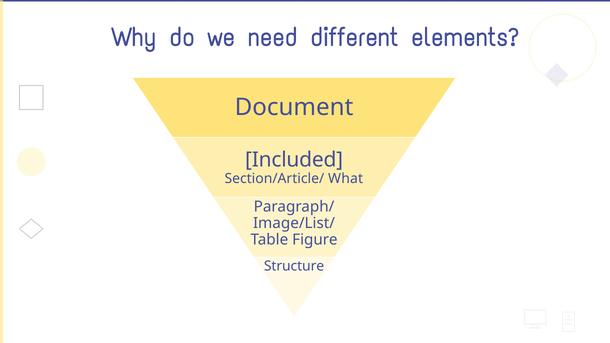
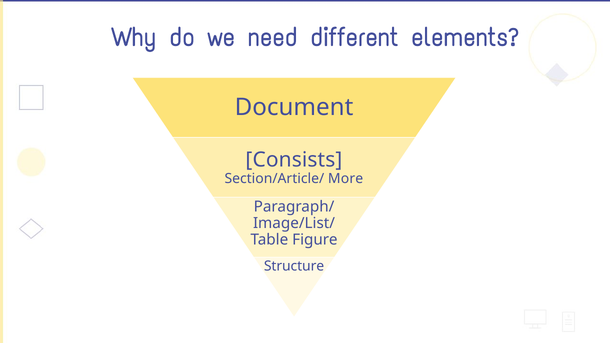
Included: Included -> Consists
What: What -> More
